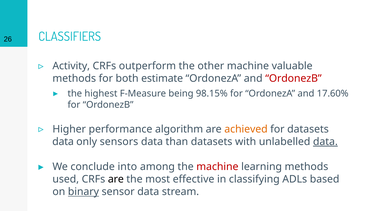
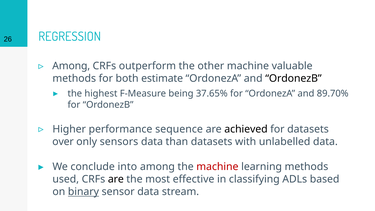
CLASSIFIERS: CLASSIFIERS -> REGRESSION
Activity at (71, 66): Activity -> Among
OrdonezB at (293, 78) colour: red -> black
98.15%: 98.15% -> 37.65%
17.60%: 17.60% -> 89.70%
algorithm: algorithm -> sequence
achieved colour: orange -> black
data at (63, 142): data -> over
data at (325, 142) underline: present -> none
